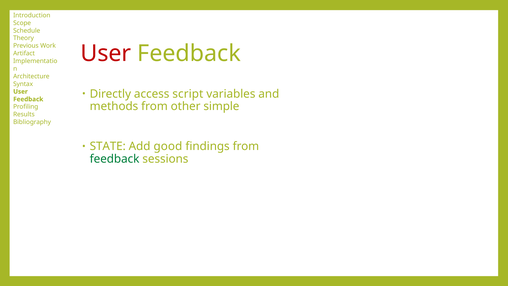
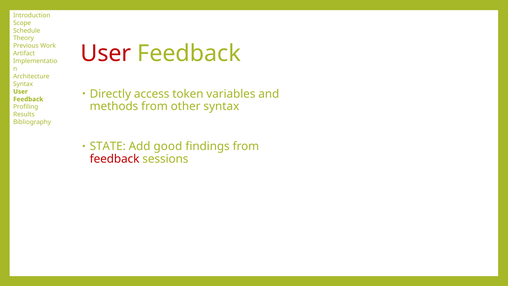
script: script -> token
other simple: simple -> syntax
feedback at (115, 159) colour: green -> red
